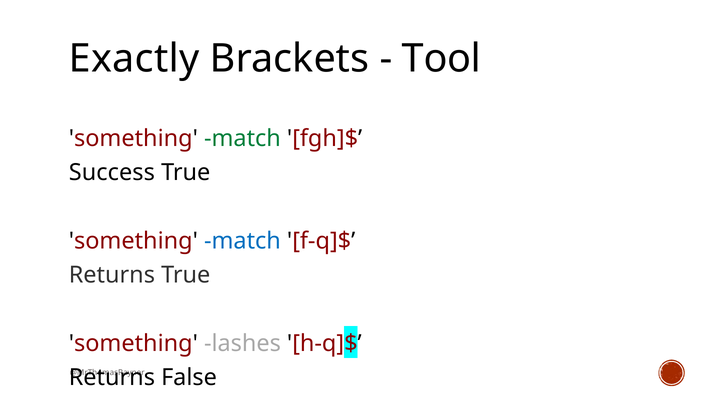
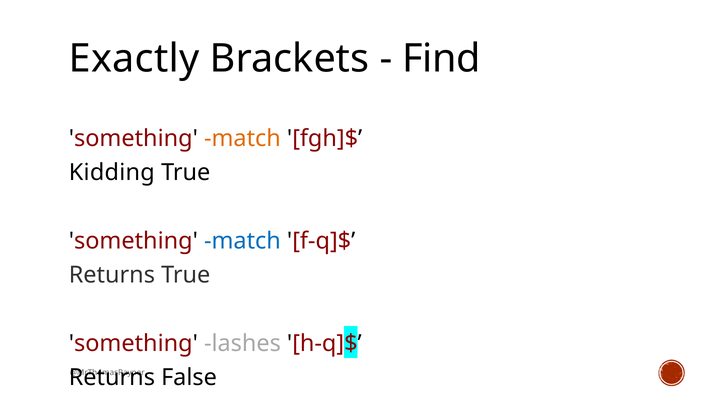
Tool: Tool -> Find
match at (242, 139) colour: green -> orange
Success: Success -> Kidding
